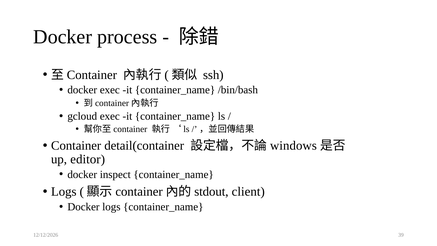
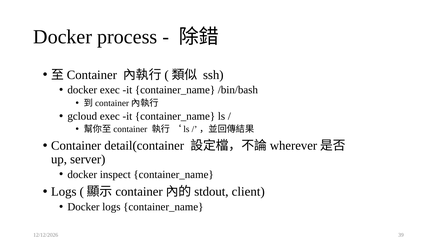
windows: windows -> wherever
editor: editor -> server
